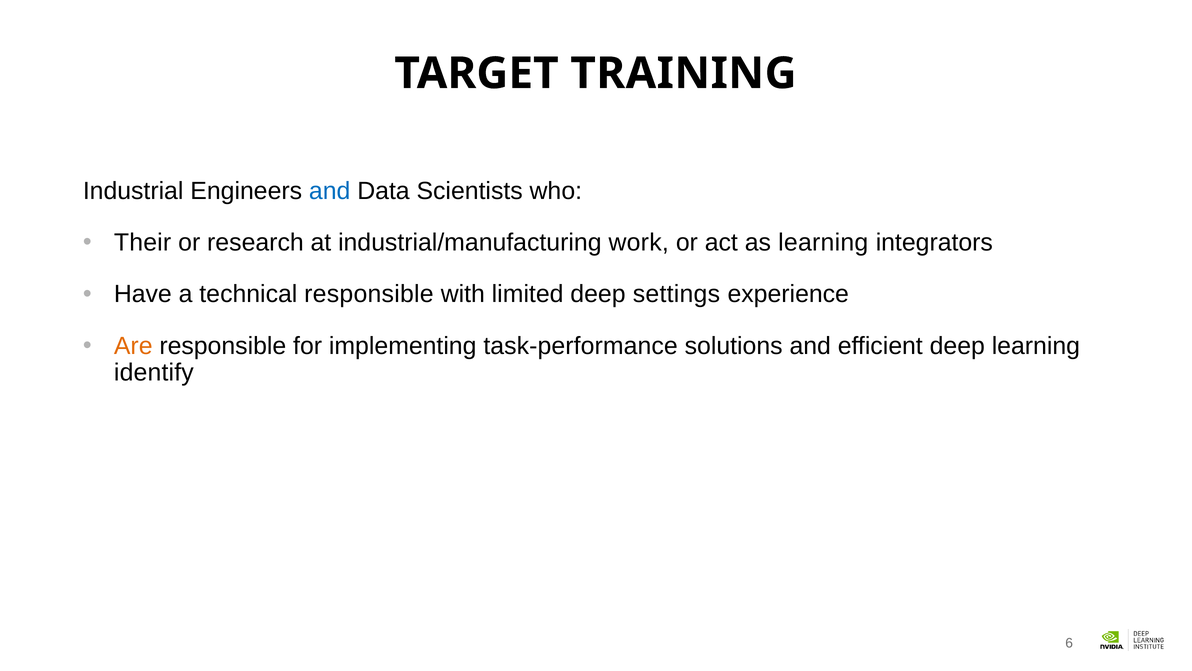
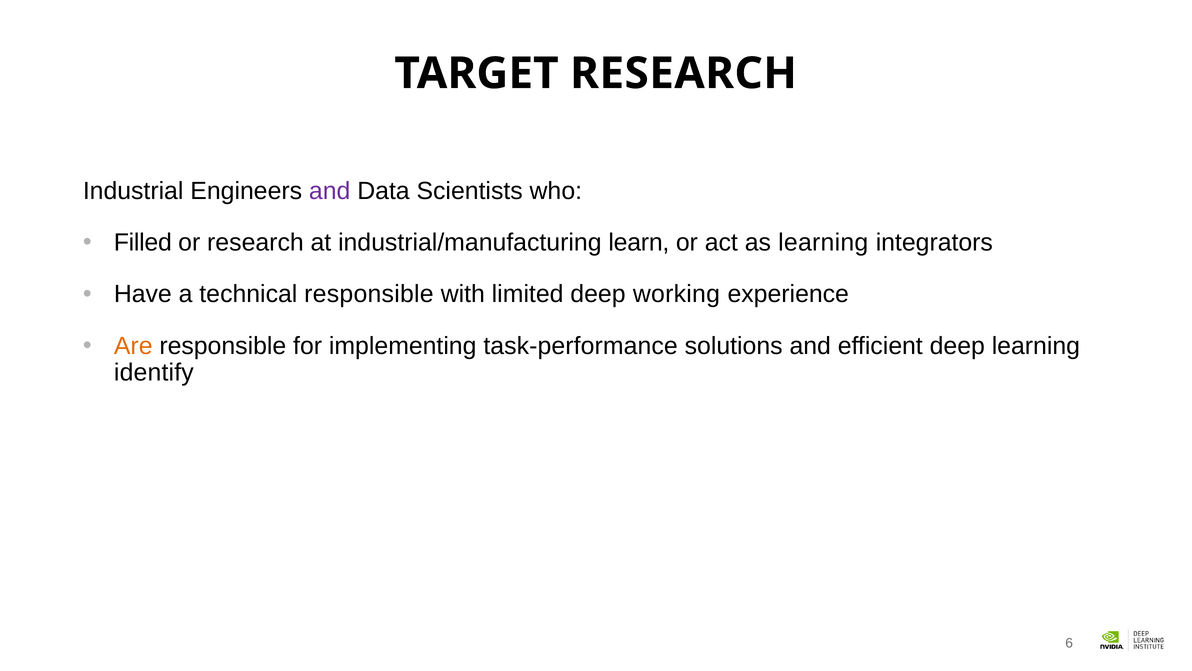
TARGET TRAINING: TRAINING -> RESEARCH
and at (330, 191) colour: blue -> purple
Their: Their -> Filled
work: work -> learn
settings: settings -> working
